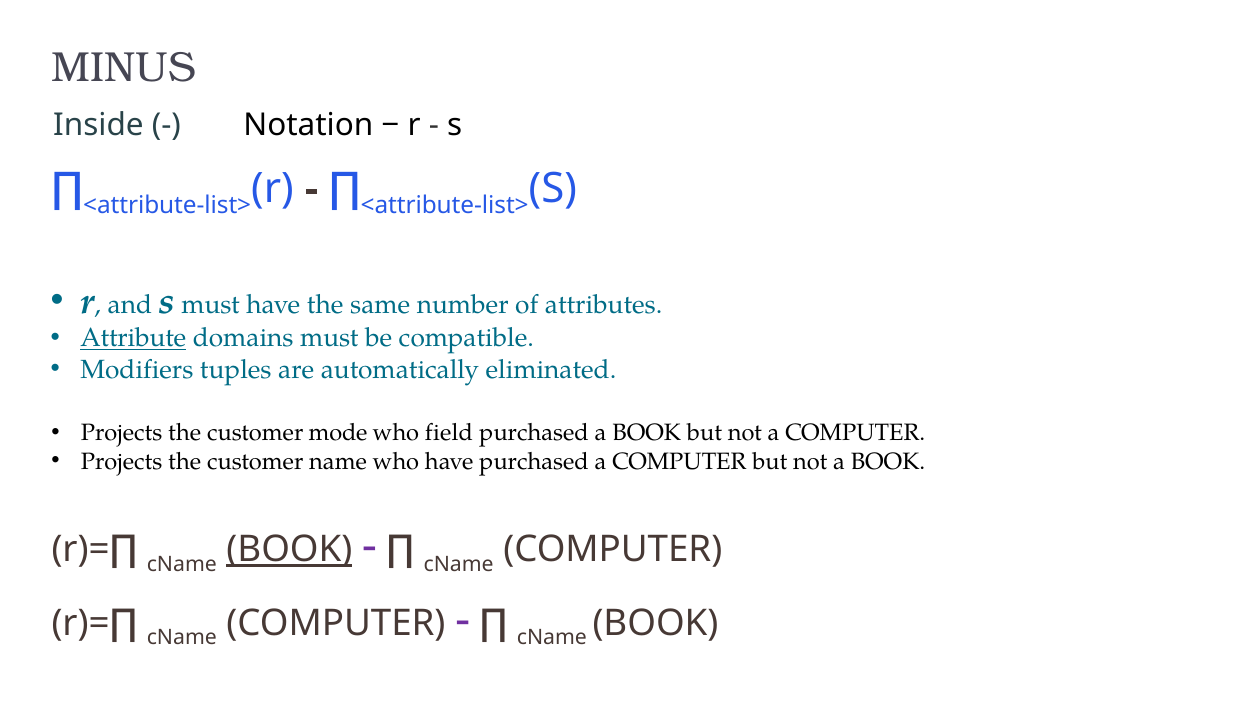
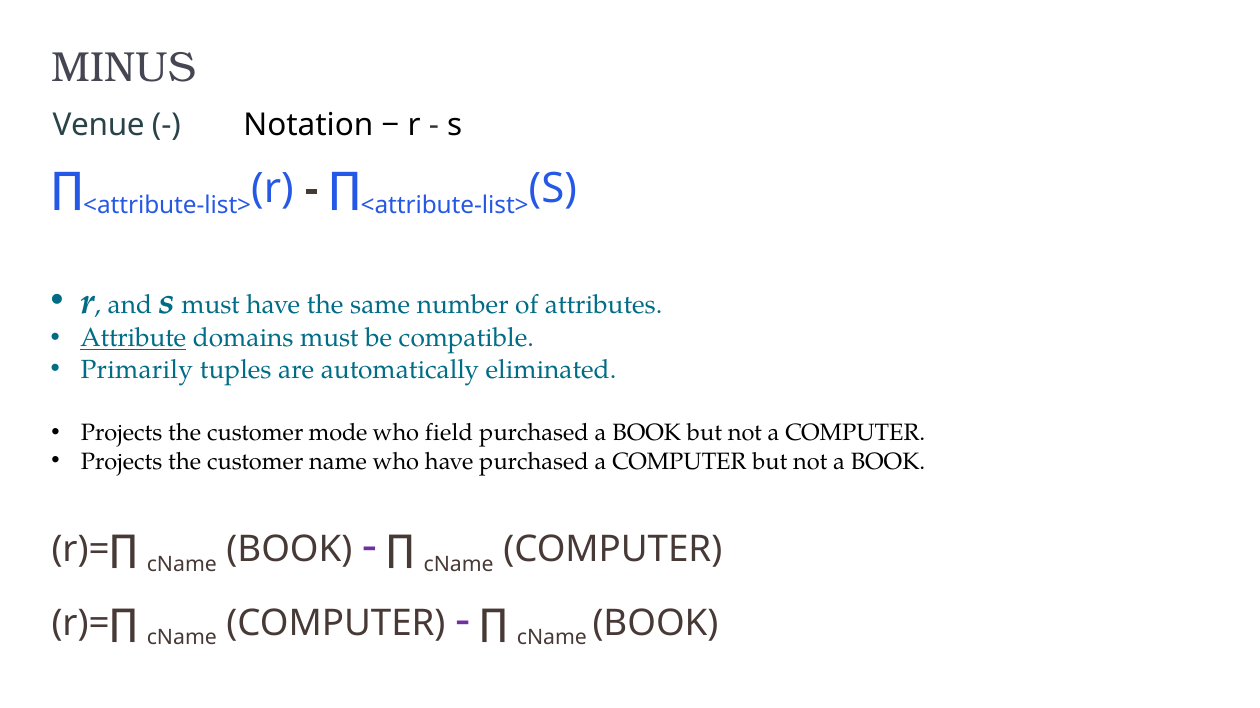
Inside: Inside -> Venue
Modifiers: Modifiers -> Primarily
BOOK at (289, 550) underline: present -> none
